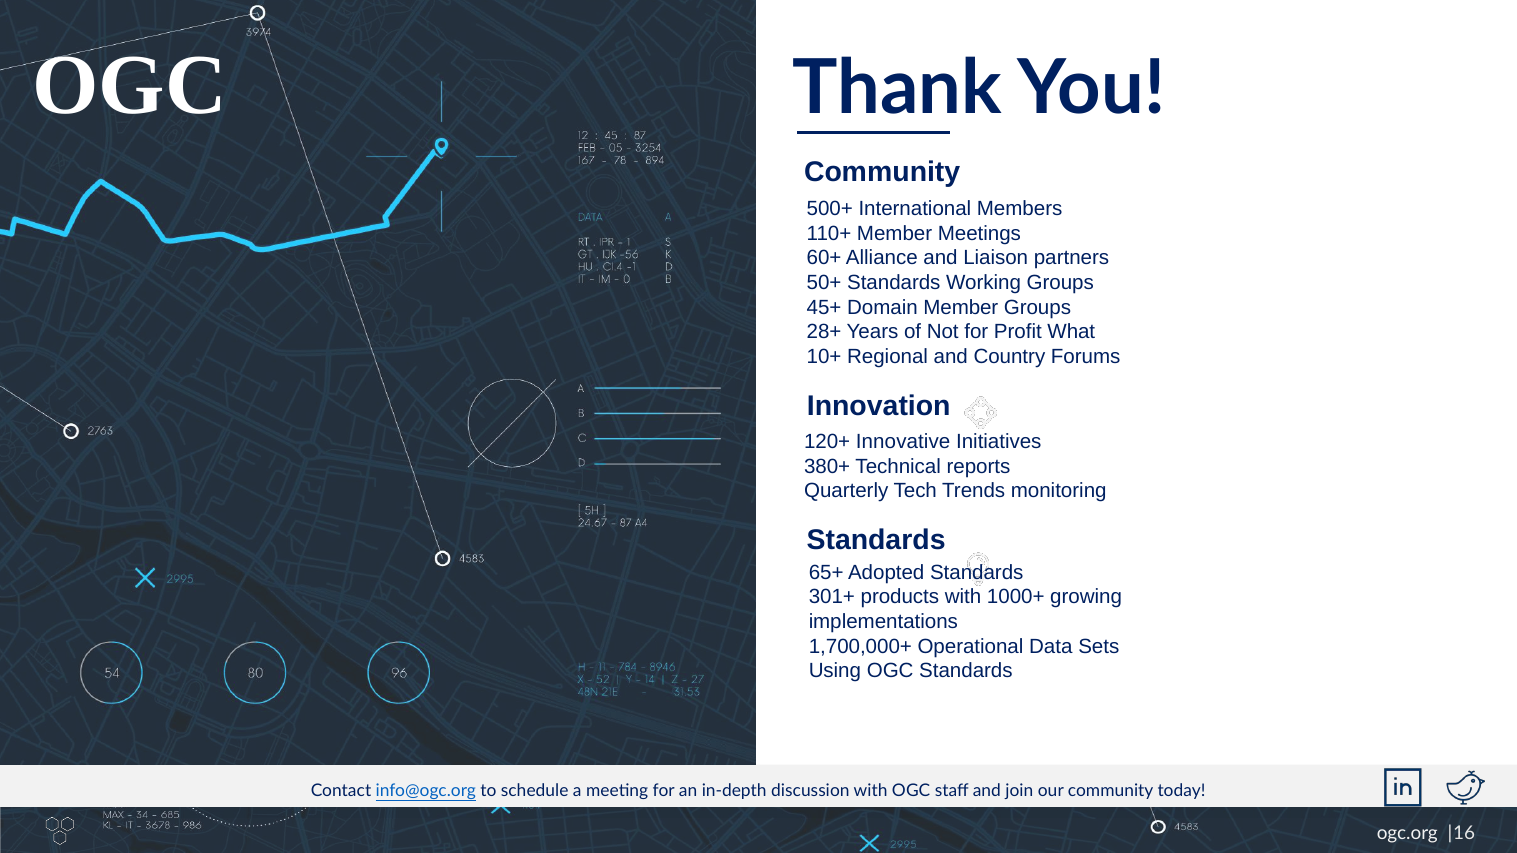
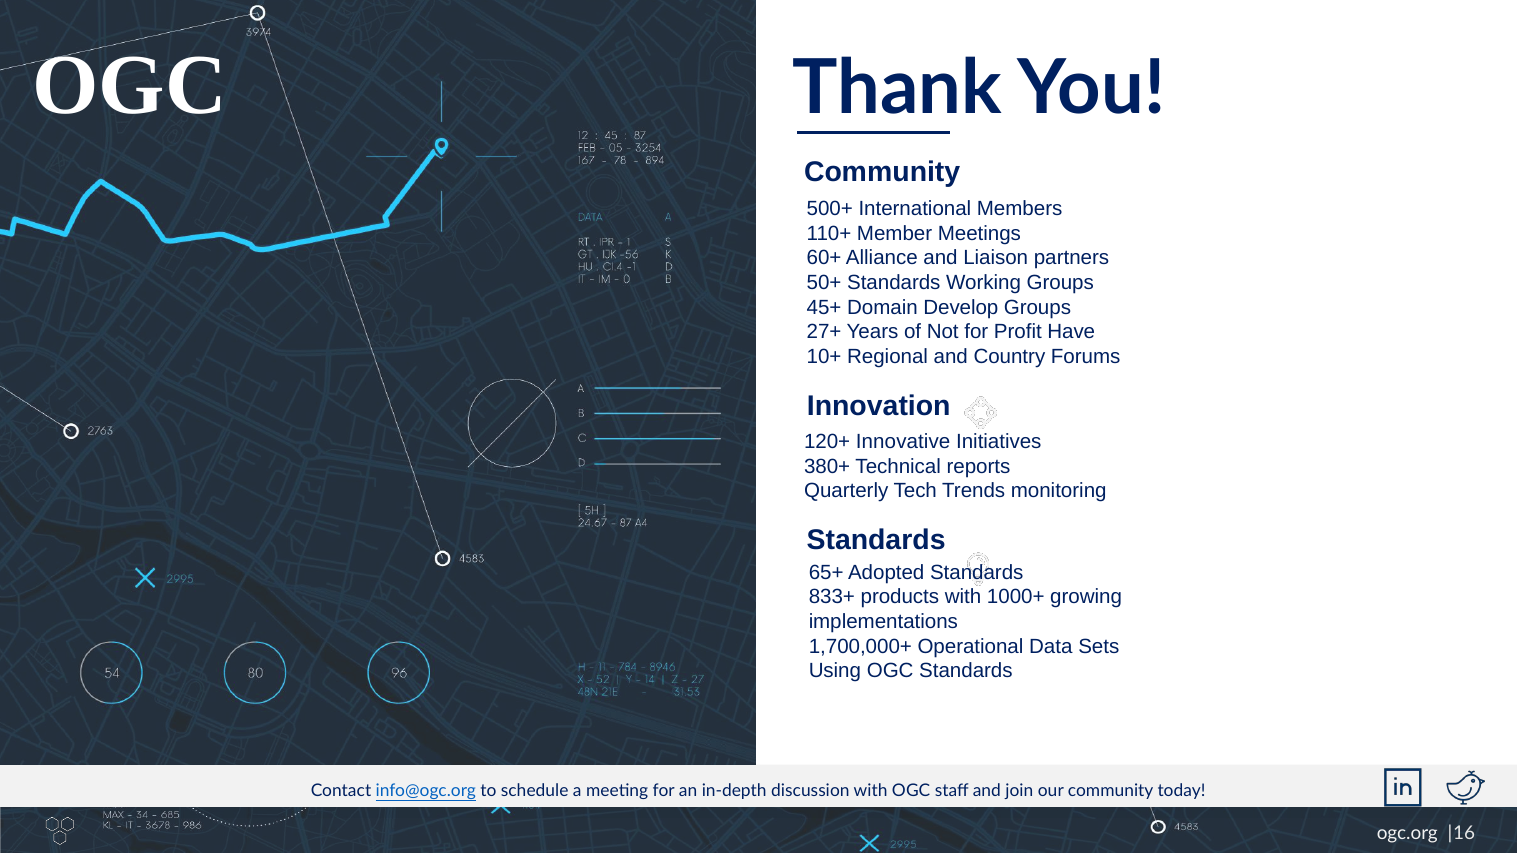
Domain Member: Member -> Develop
28+: 28+ -> 27+
What: What -> Have
301+: 301+ -> 833+
